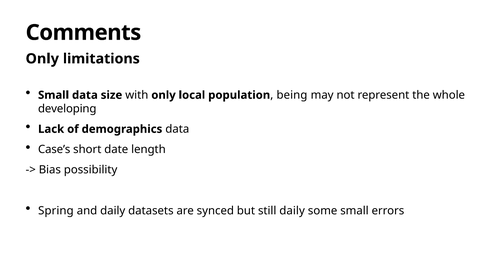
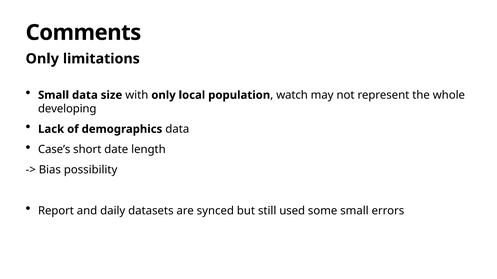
being: being -> watch
Spring: Spring -> Report
still daily: daily -> used
